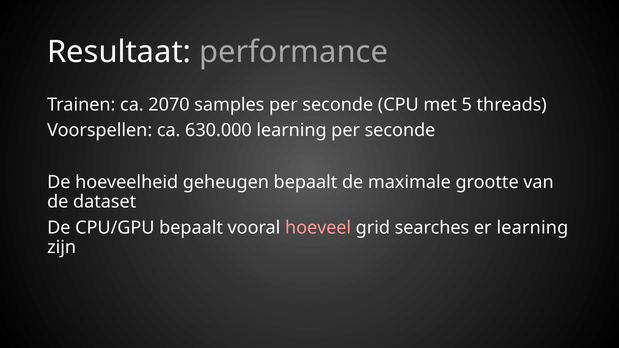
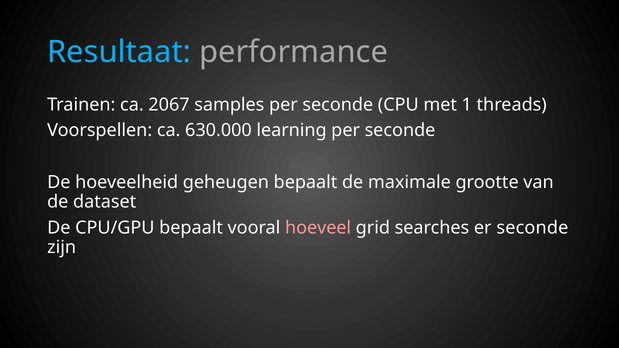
Resultaat colour: white -> light blue
2070: 2070 -> 2067
5: 5 -> 1
er learning: learning -> seconde
